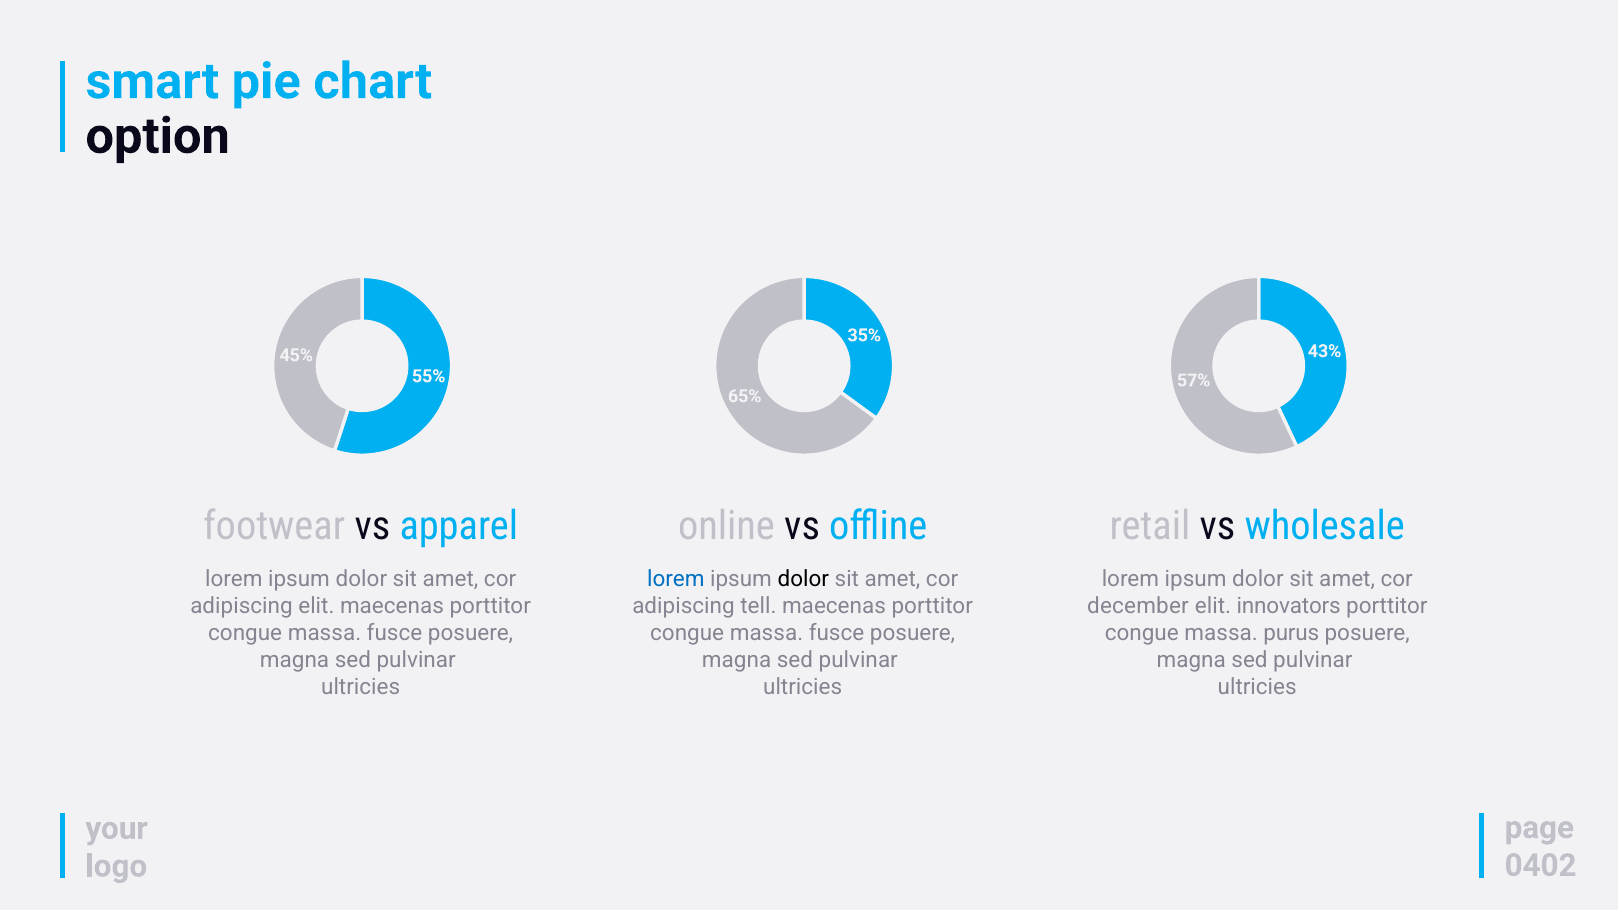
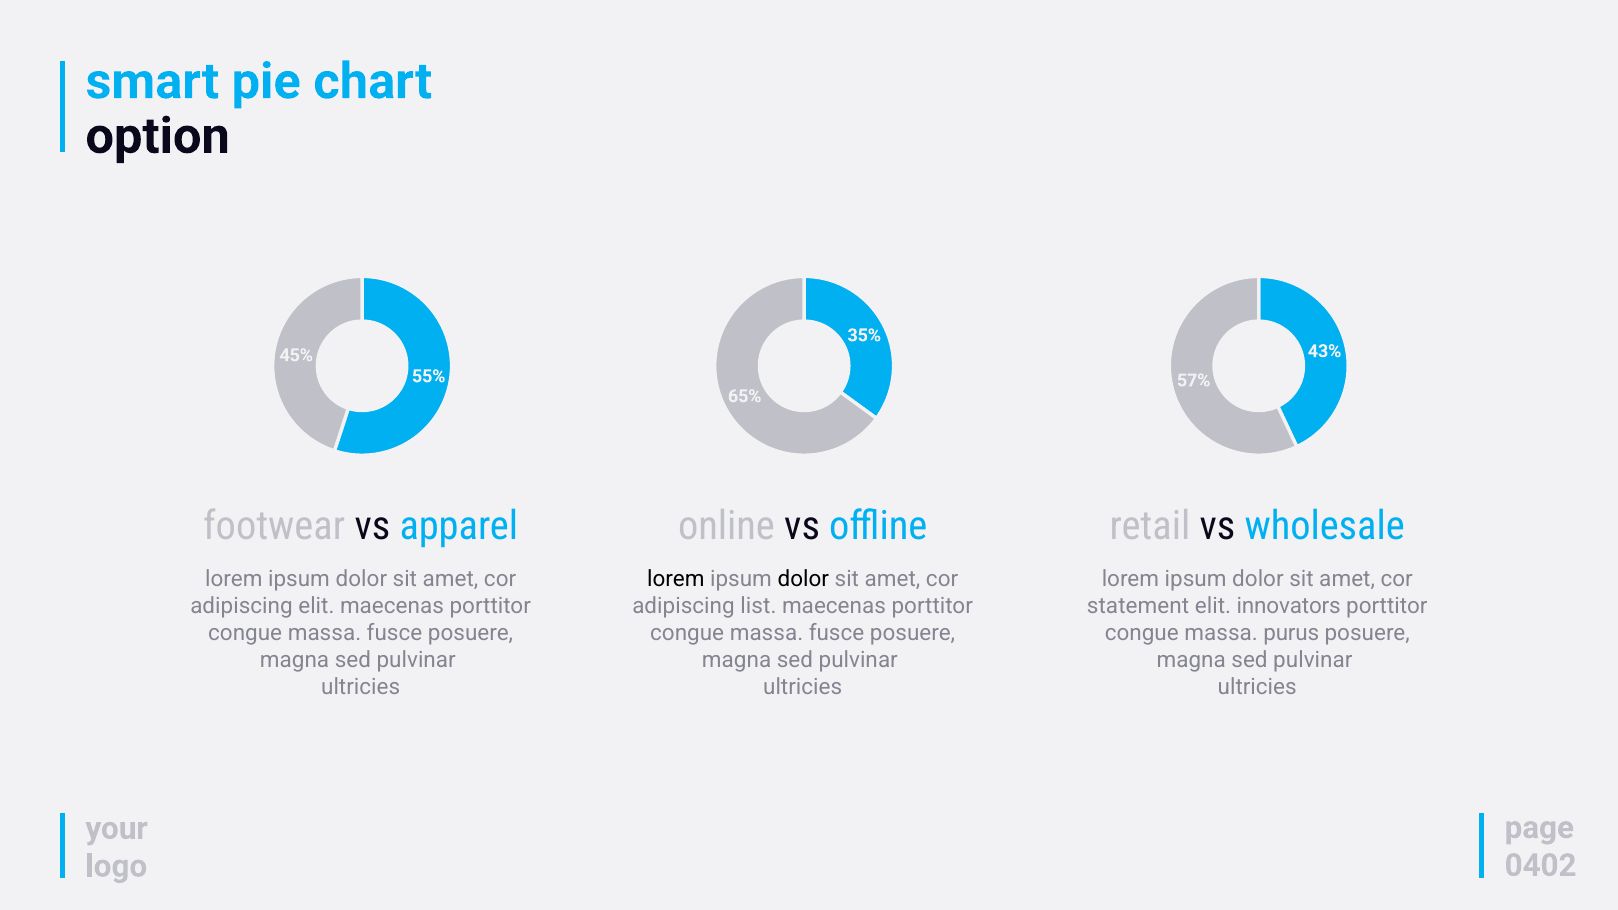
lorem at (676, 579) colour: blue -> black
tell: tell -> list
december: december -> statement
